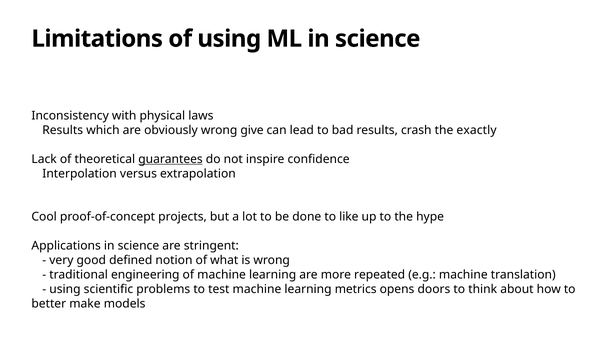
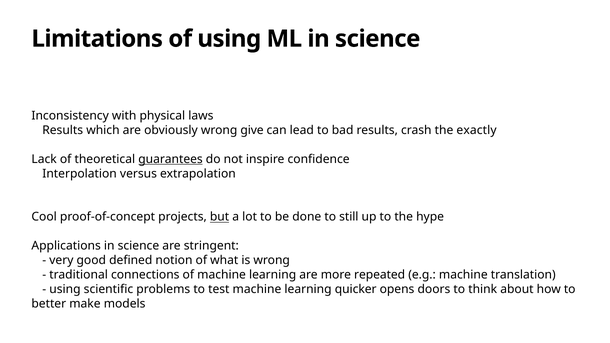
but underline: none -> present
like: like -> still
engineering: engineering -> connections
metrics: metrics -> quicker
